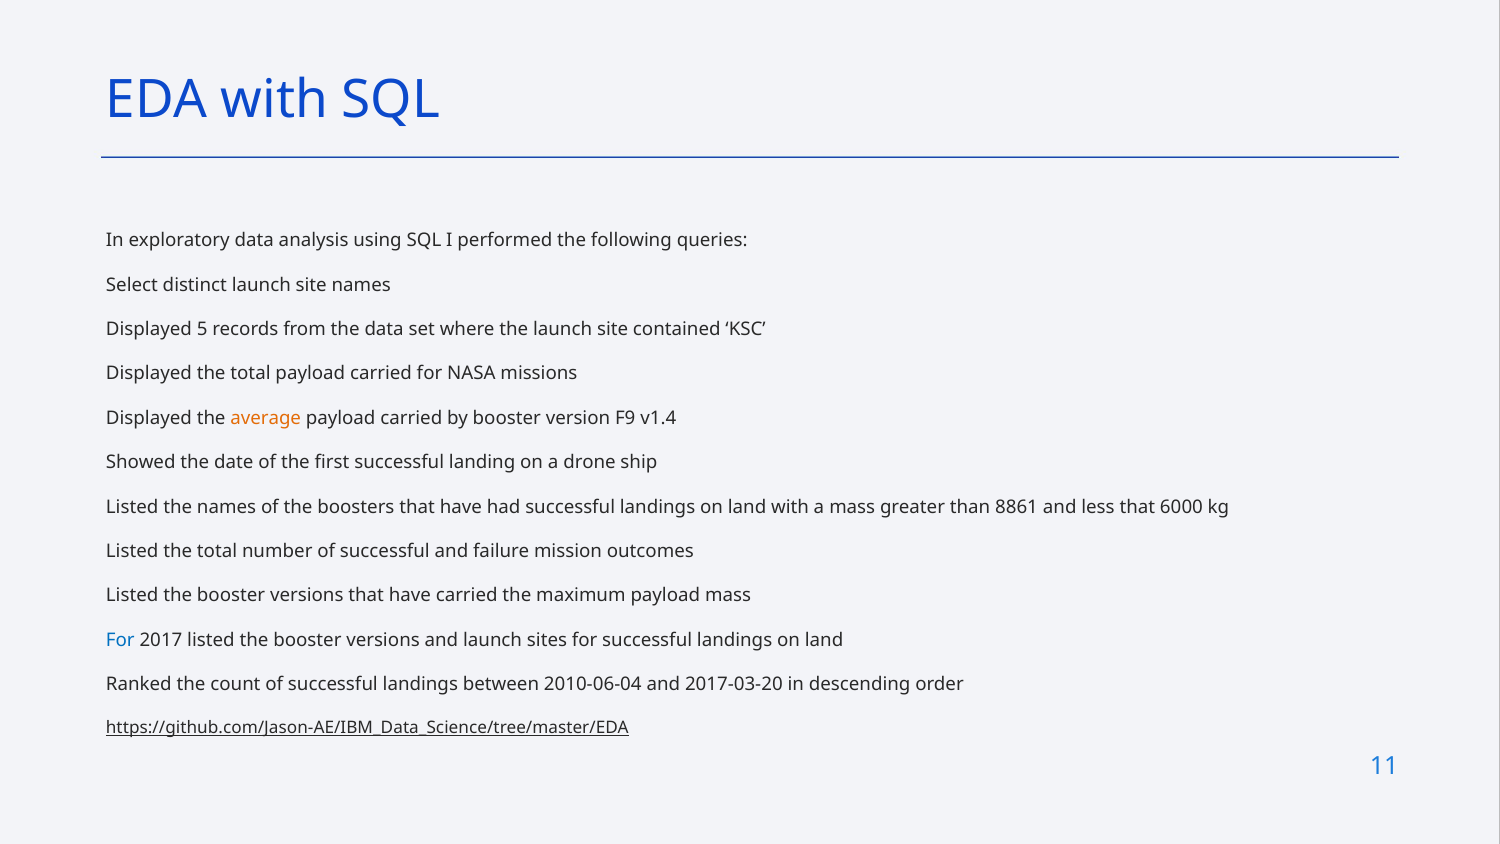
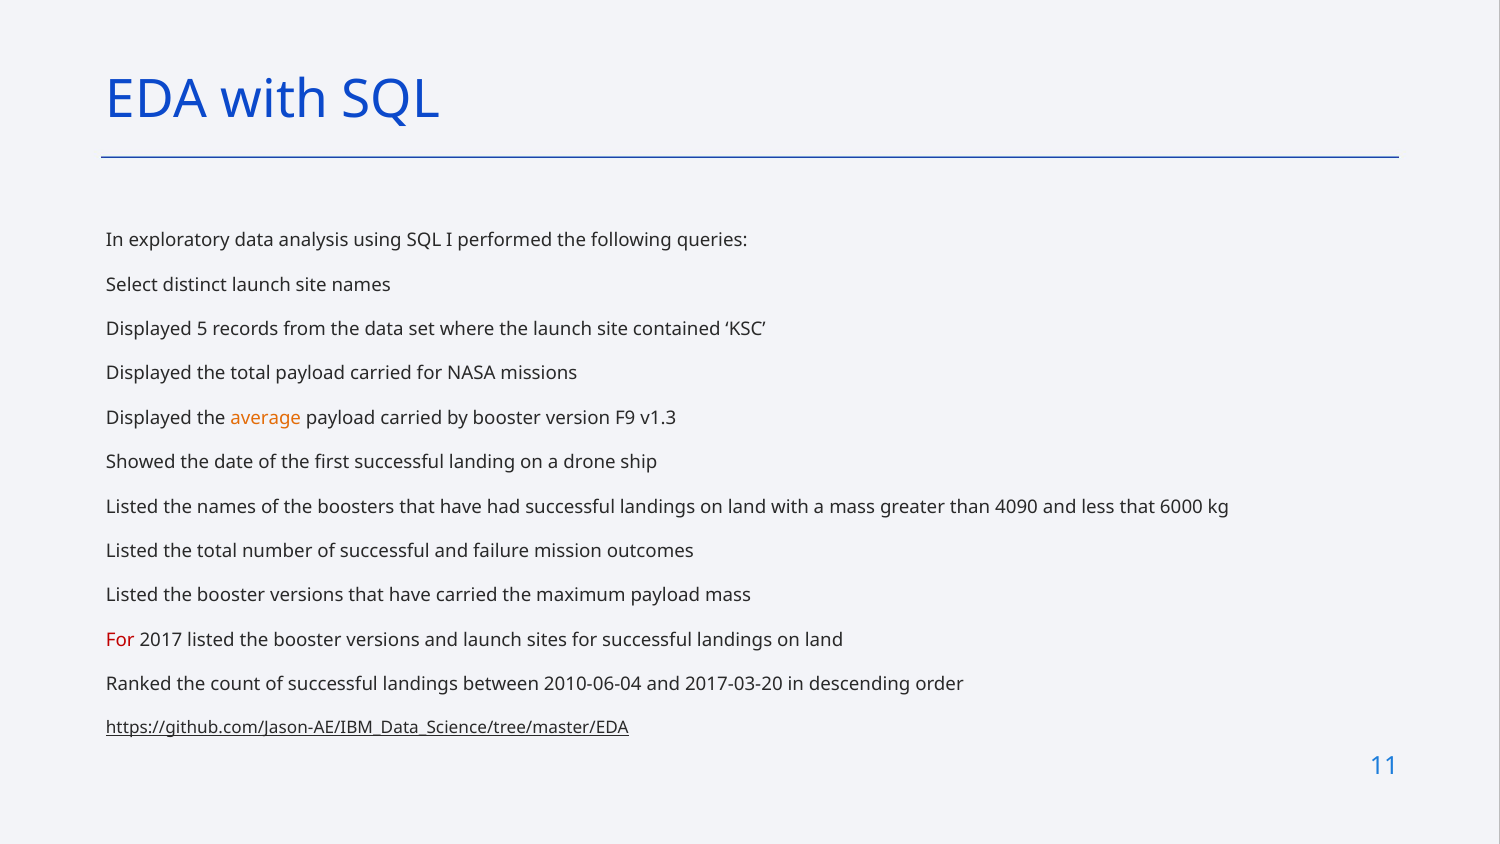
v1.4: v1.4 -> v1.3
8861: 8861 -> 4090
For at (120, 640) colour: blue -> red
